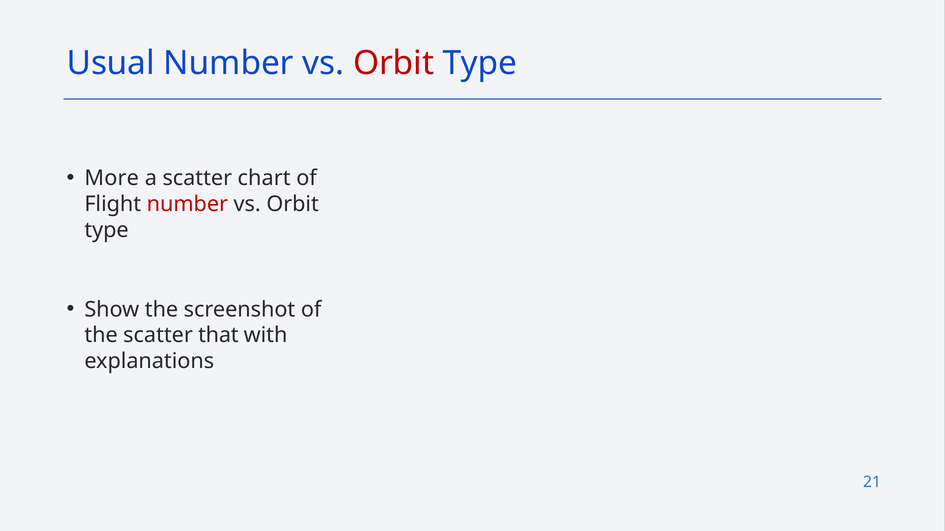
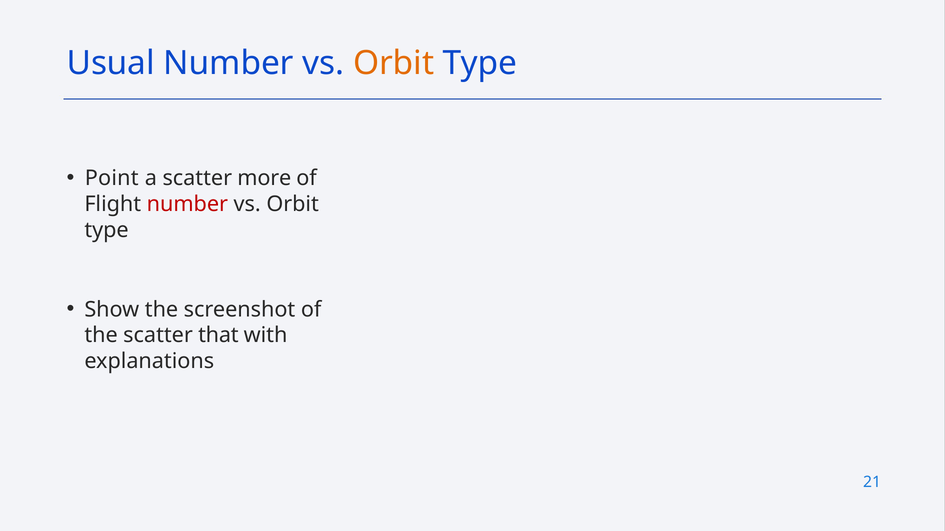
Orbit at (394, 63) colour: red -> orange
More: More -> Point
chart: chart -> more
